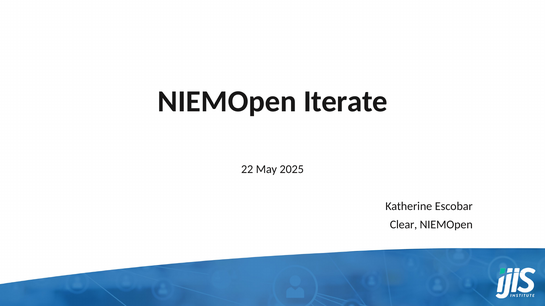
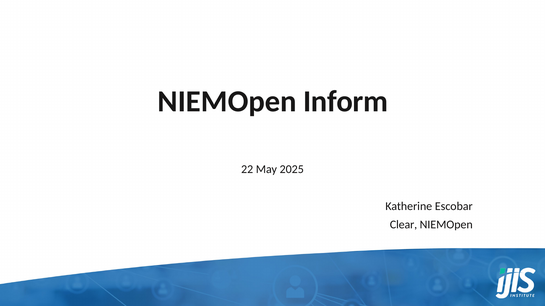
Iterate: Iterate -> Inform
